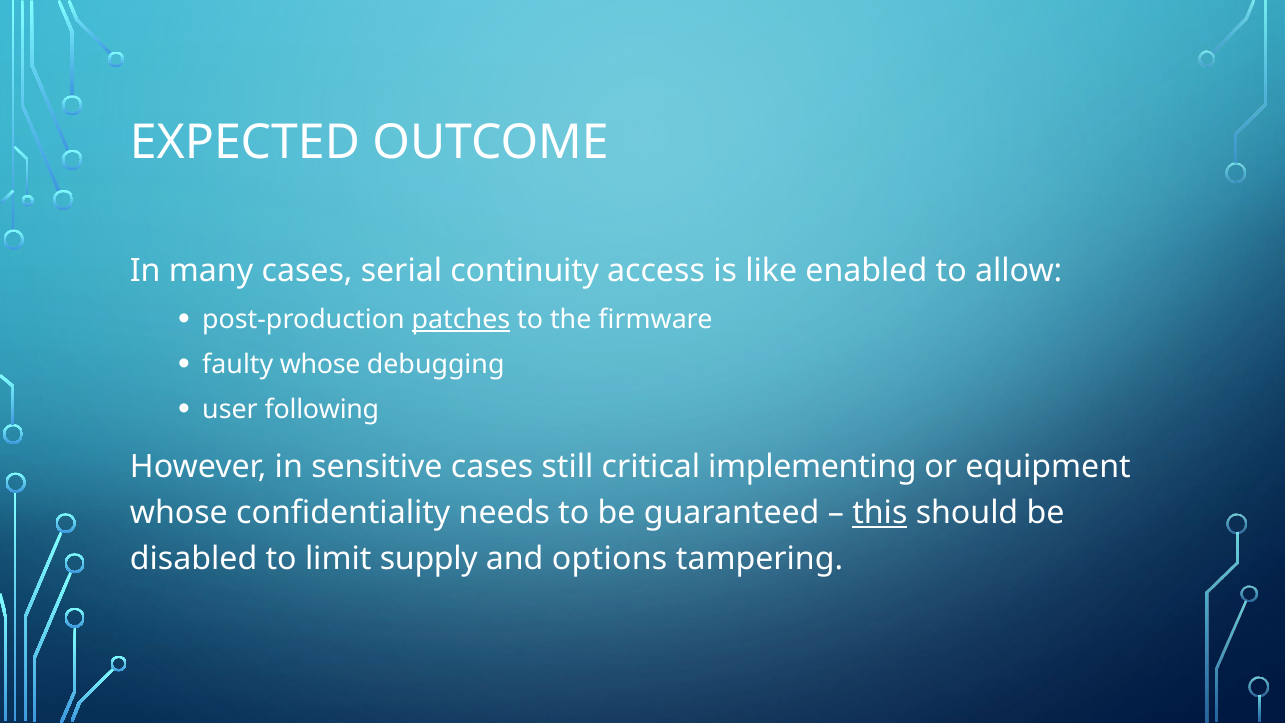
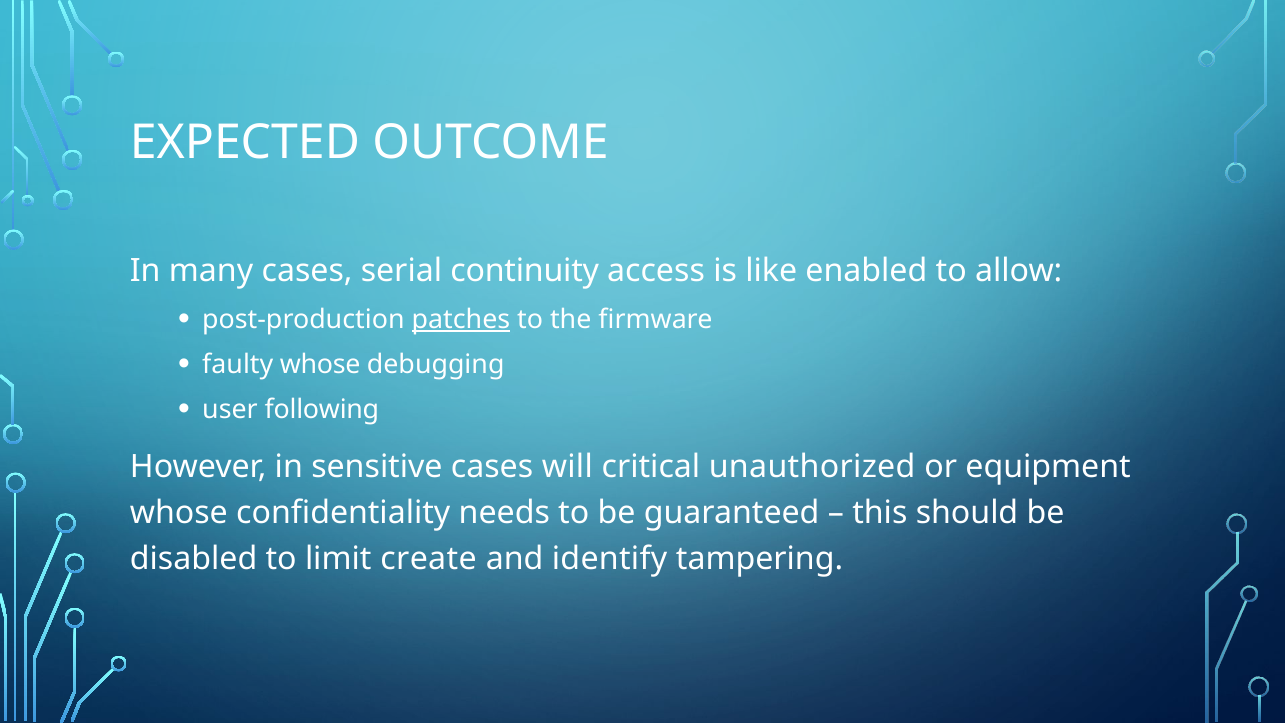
still: still -> will
implementing: implementing -> unauthorized
this underline: present -> none
supply: supply -> create
options: options -> identify
